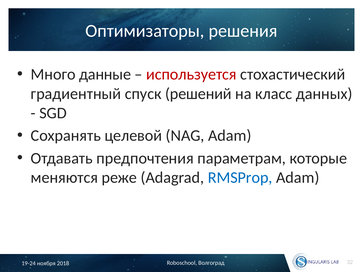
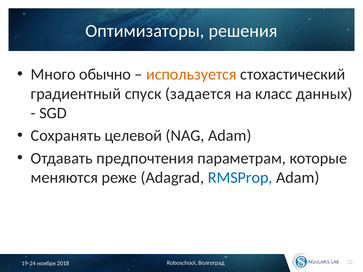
данные: данные -> обычно
используется colour: red -> orange
решений: решений -> задается
